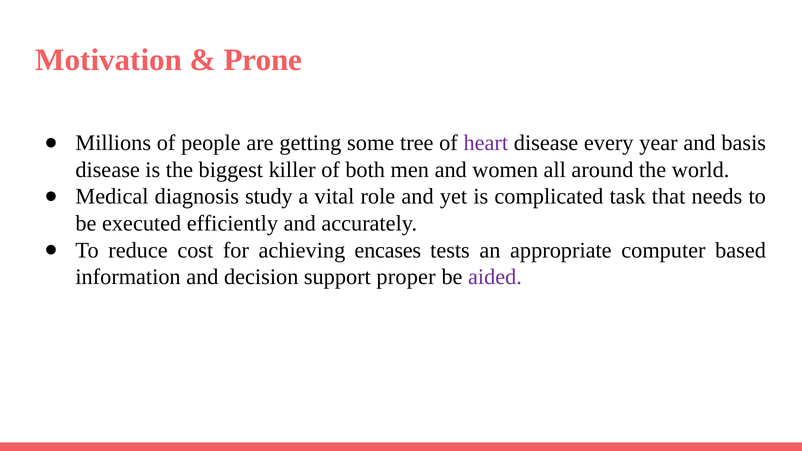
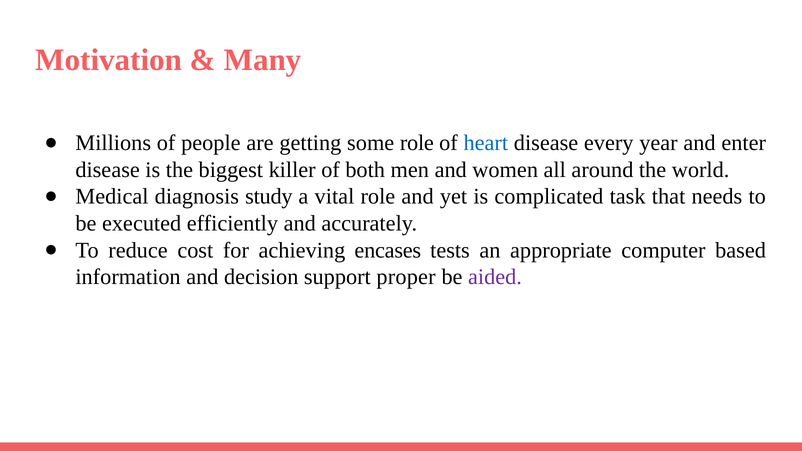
Prone: Prone -> Many
some tree: tree -> role
heart colour: purple -> blue
basis: basis -> enter
